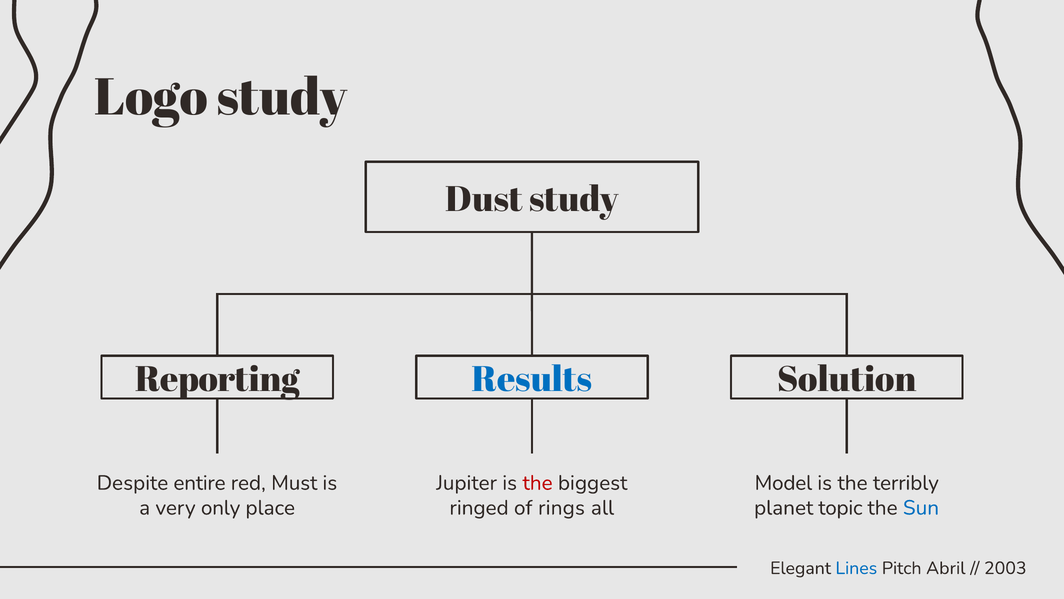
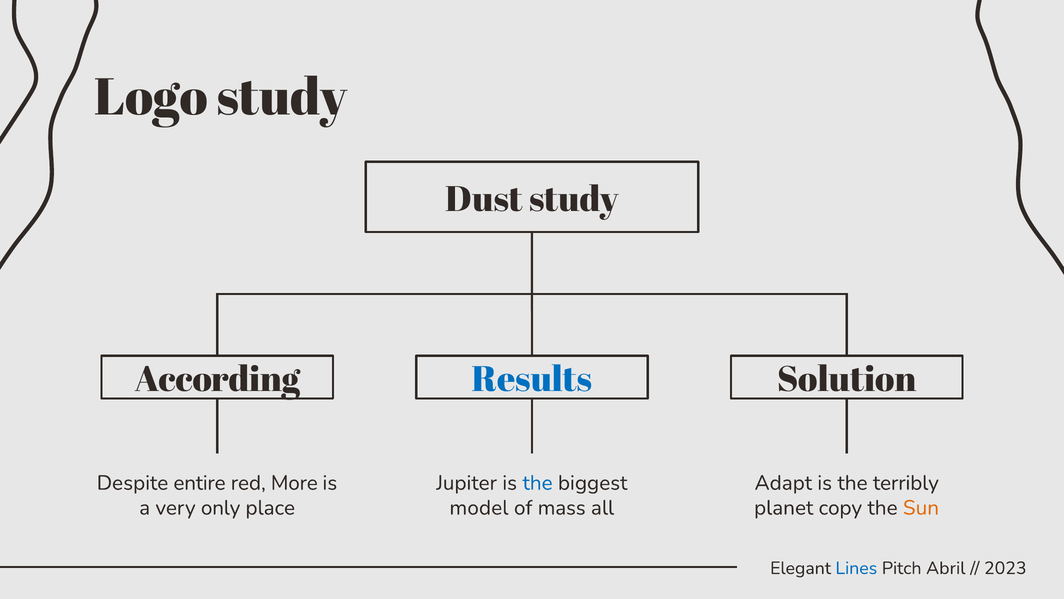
Reporting: Reporting -> According
Must: Must -> More
the at (538, 483) colour: red -> blue
Model: Model -> Adapt
ringed: ringed -> model
rings: rings -> mass
topic: topic -> copy
Sun colour: blue -> orange
2003: 2003 -> 2023
